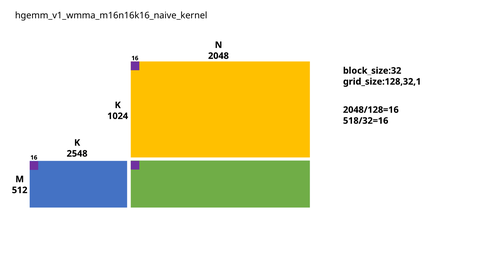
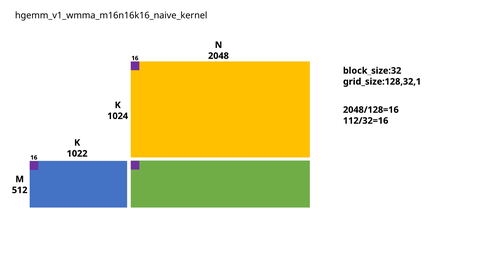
518/32=16: 518/32=16 -> 112/32=16
2548: 2548 -> 1022
